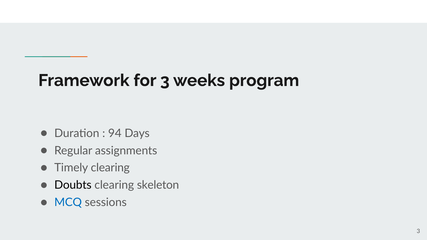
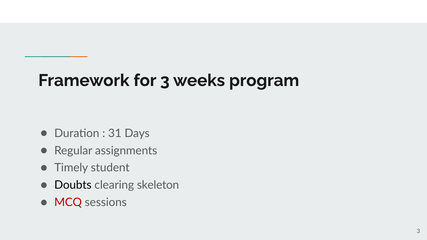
94: 94 -> 31
Timely clearing: clearing -> student
MCQ colour: blue -> red
